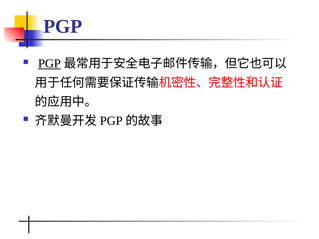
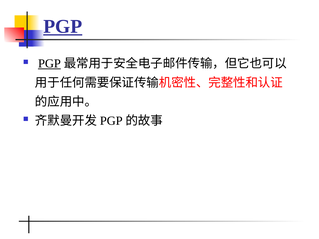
PGP at (63, 26) underline: none -> present
